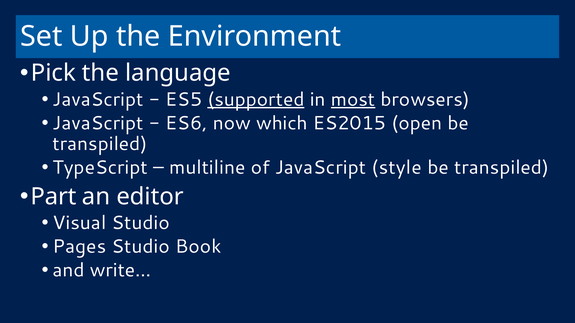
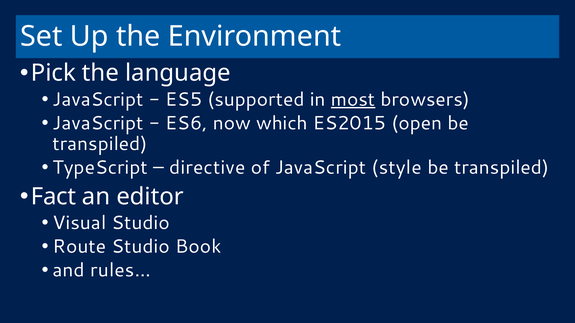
supported underline: present -> none
multiline: multiline -> directive
Part: Part -> Fact
Pages: Pages -> Route
write…: write… -> rules…
